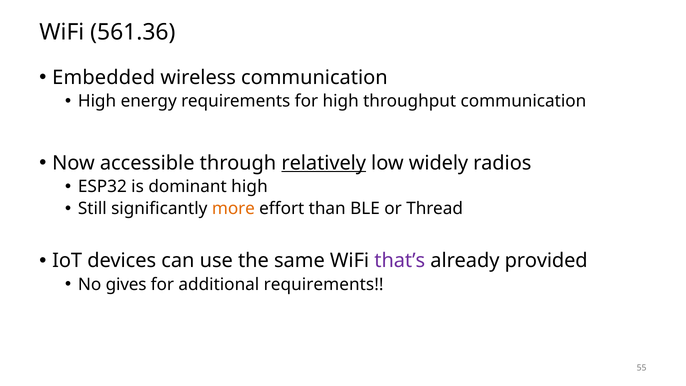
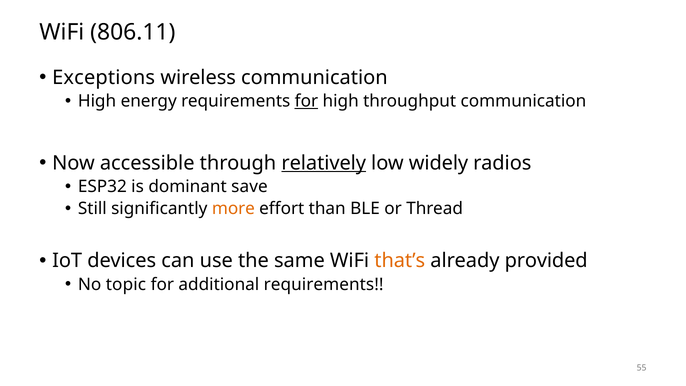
561.36: 561.36 -> 806.11
Embedded: Embedded -> Exceptions
for at (306, 101) underline: none -> present
dominant high: high -> save
that’s colour: purple -> orange
gives: gives -> topic
